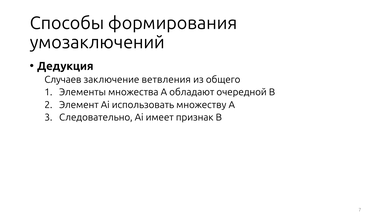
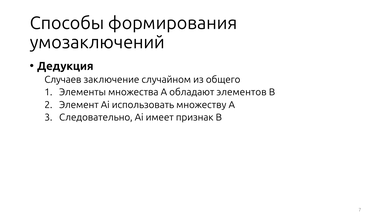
ветвления: ветвления -> случайном
очередной: очередной -> элементов
